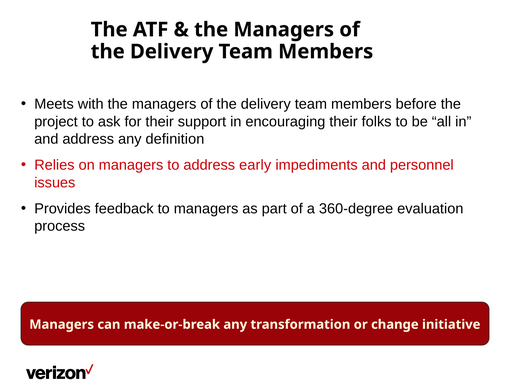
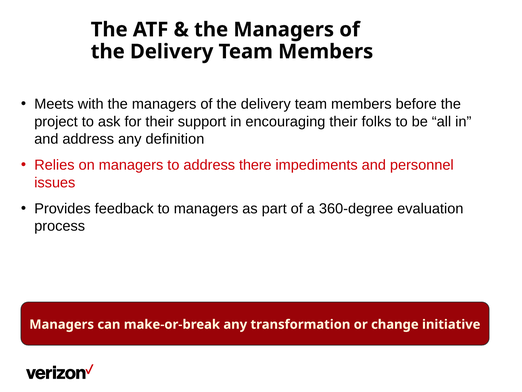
early: early -> there
